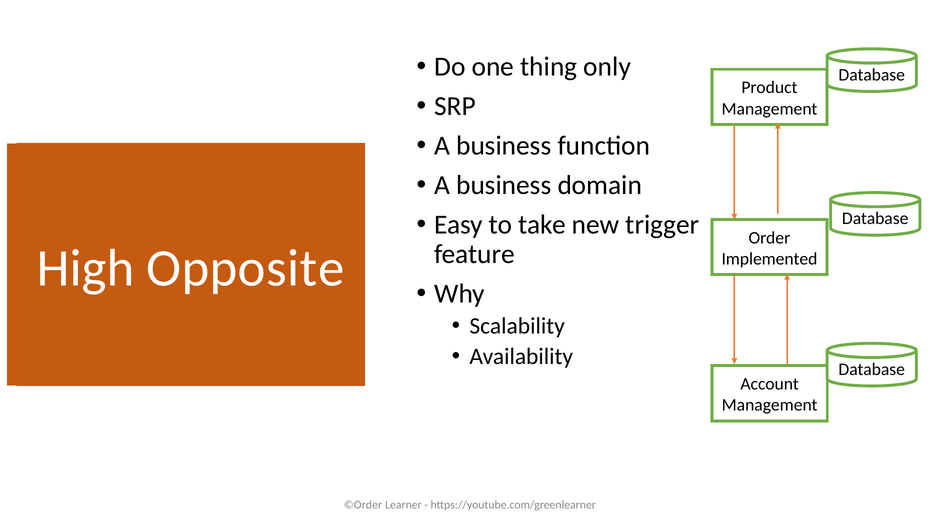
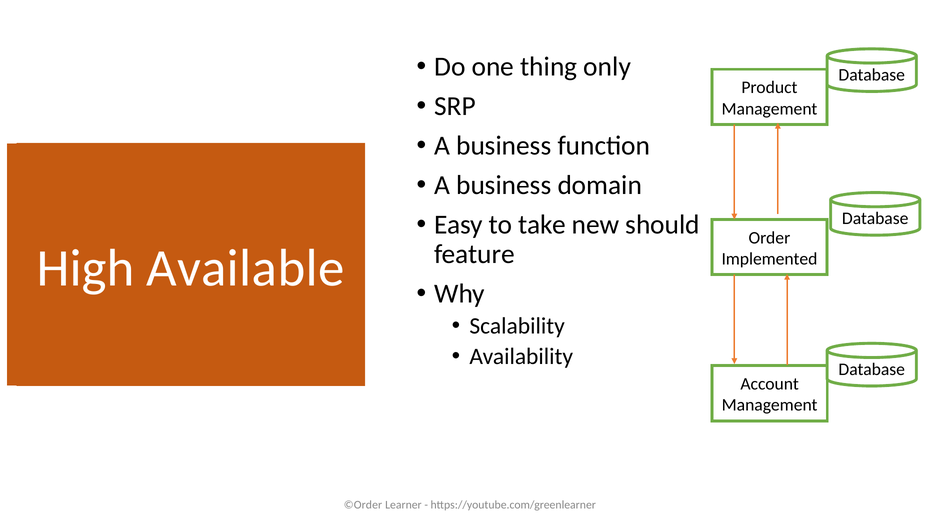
trigger: trigger -> should
Opposite: Opposite -> Available
